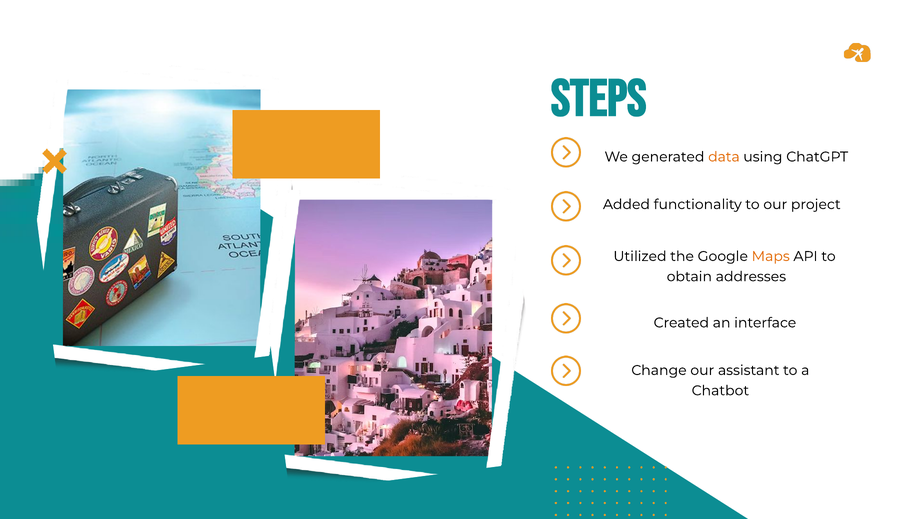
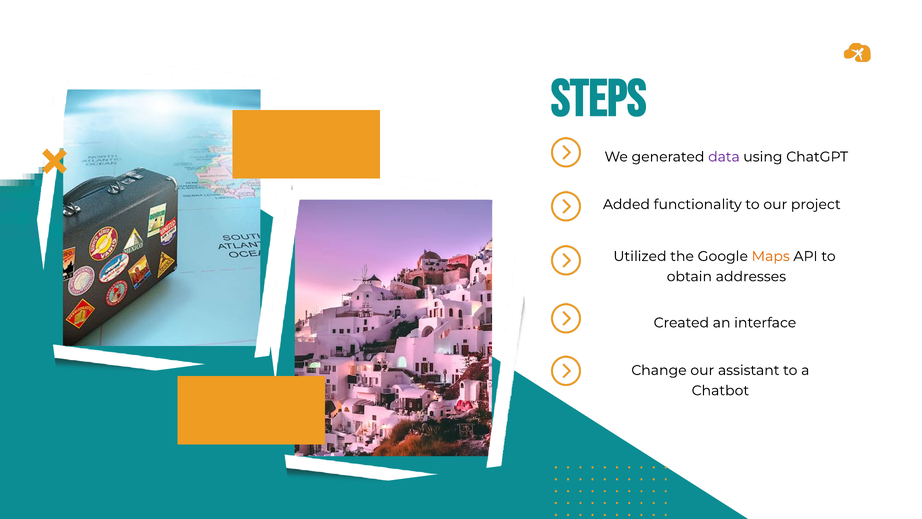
data colour: orange -> purple
